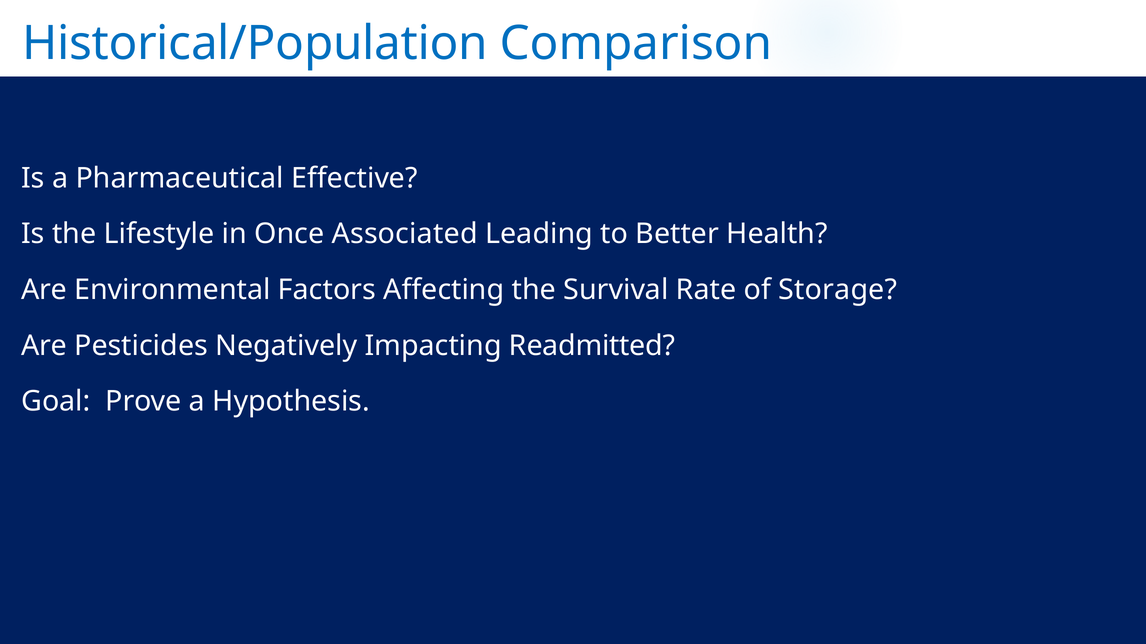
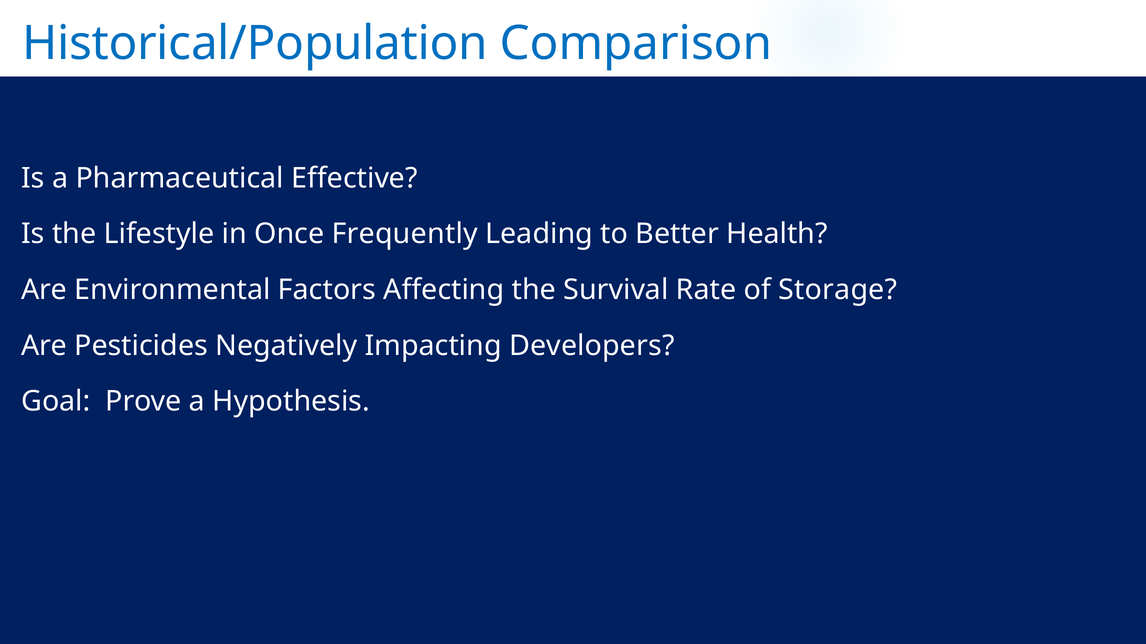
Associated: Associated -> Frequently
Readmitted: Readmitted -> Developers
